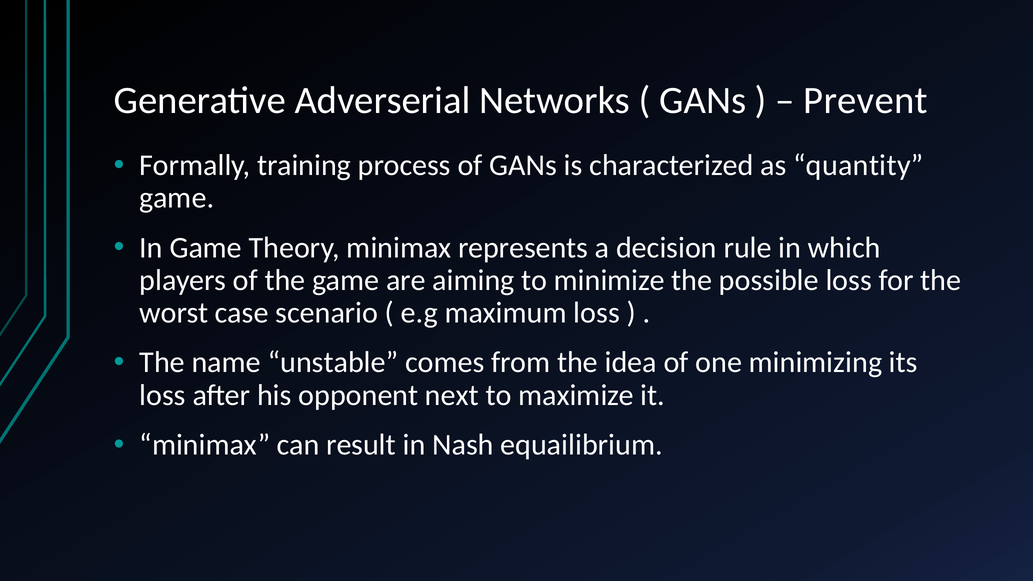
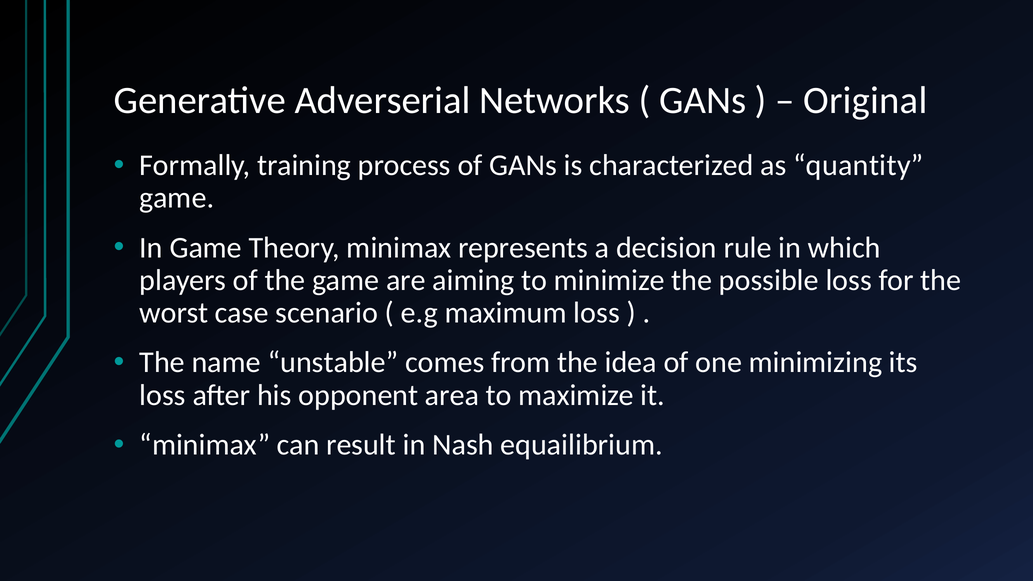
Prevent: Prevent -> Original
next: next -> area
